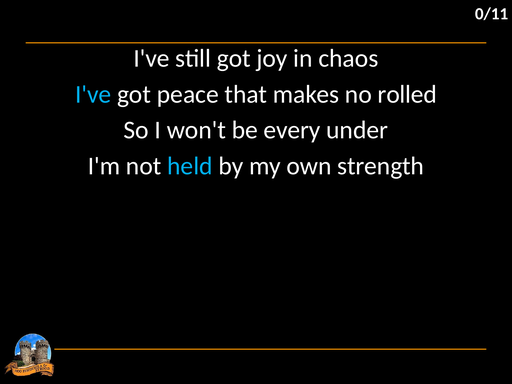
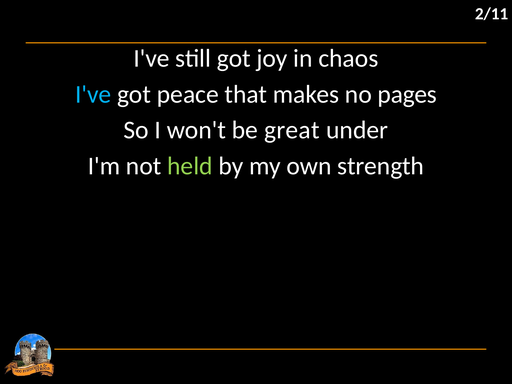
0/11: 0/11 -> 2/11
rolled: rolled -> pages
every: every -> great
held colour: light blue -> light green
